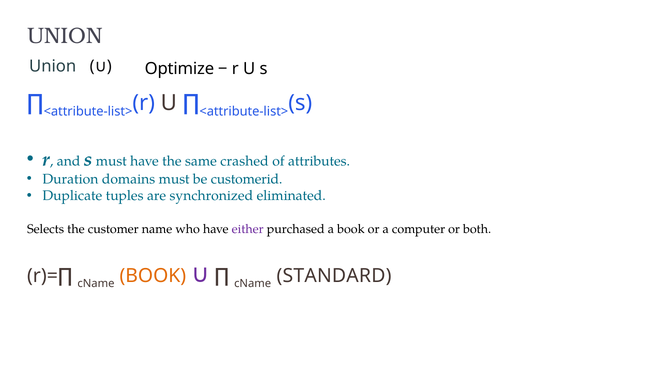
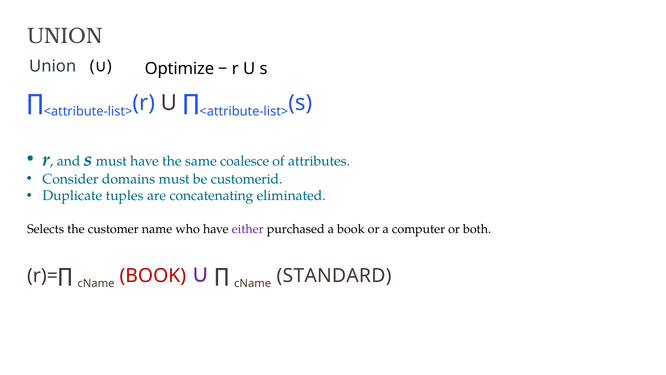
crashed: crashed -> coalesce
Duration: Duration -> Consider
synchronized: synchronized -> concatenating
BOOK at (153, 275) colour: orange -> red
